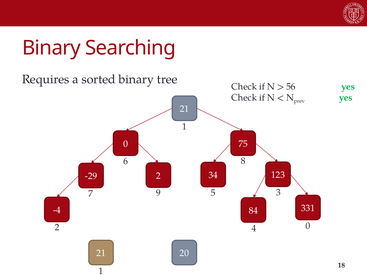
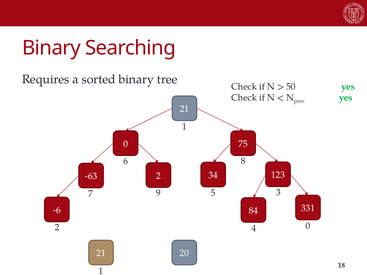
56: 56 -> 50
-29: -29 -> -63
-4: -4 -> -6
